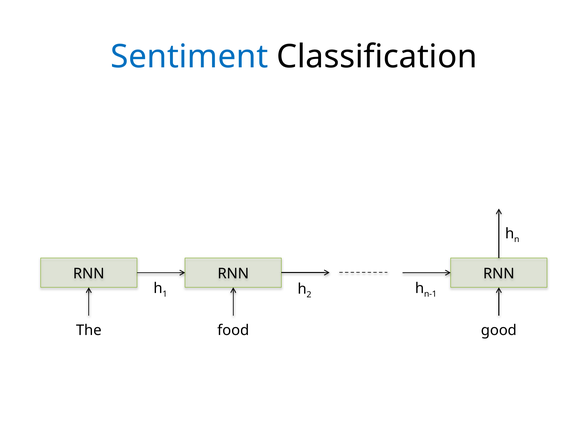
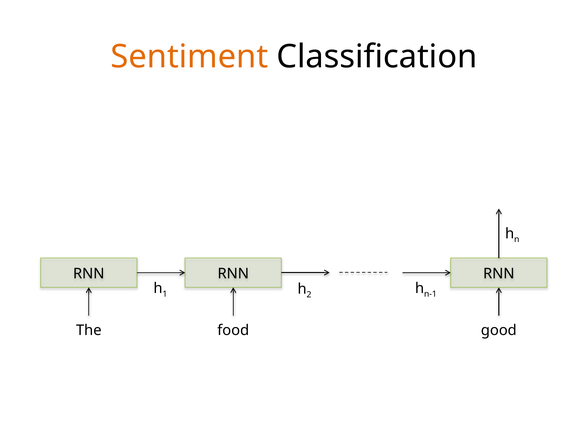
Sentiment colour: blue -> orange
